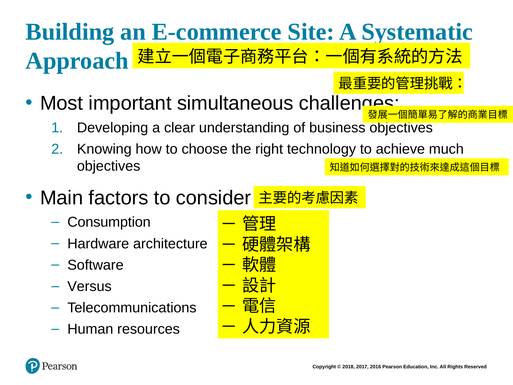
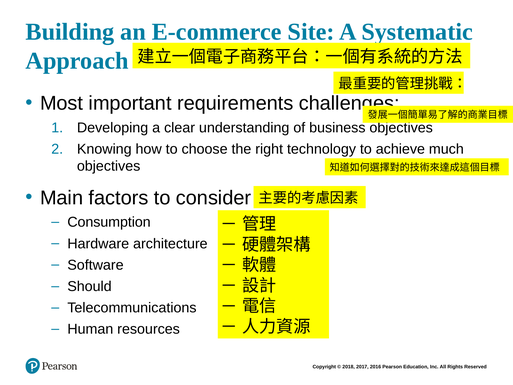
simultaneous: simultaneous -> requirements
Versus: Versus -> Should
